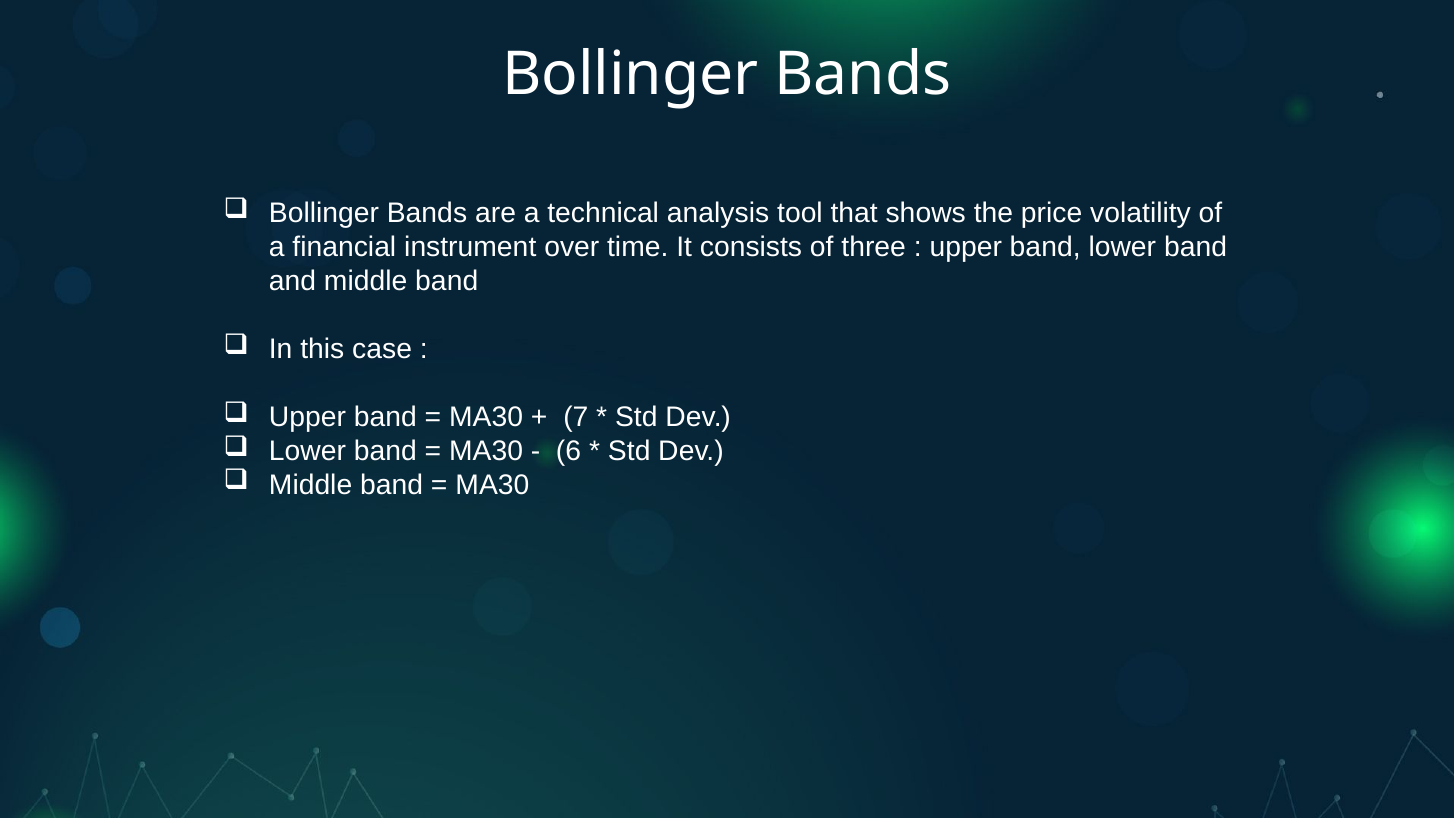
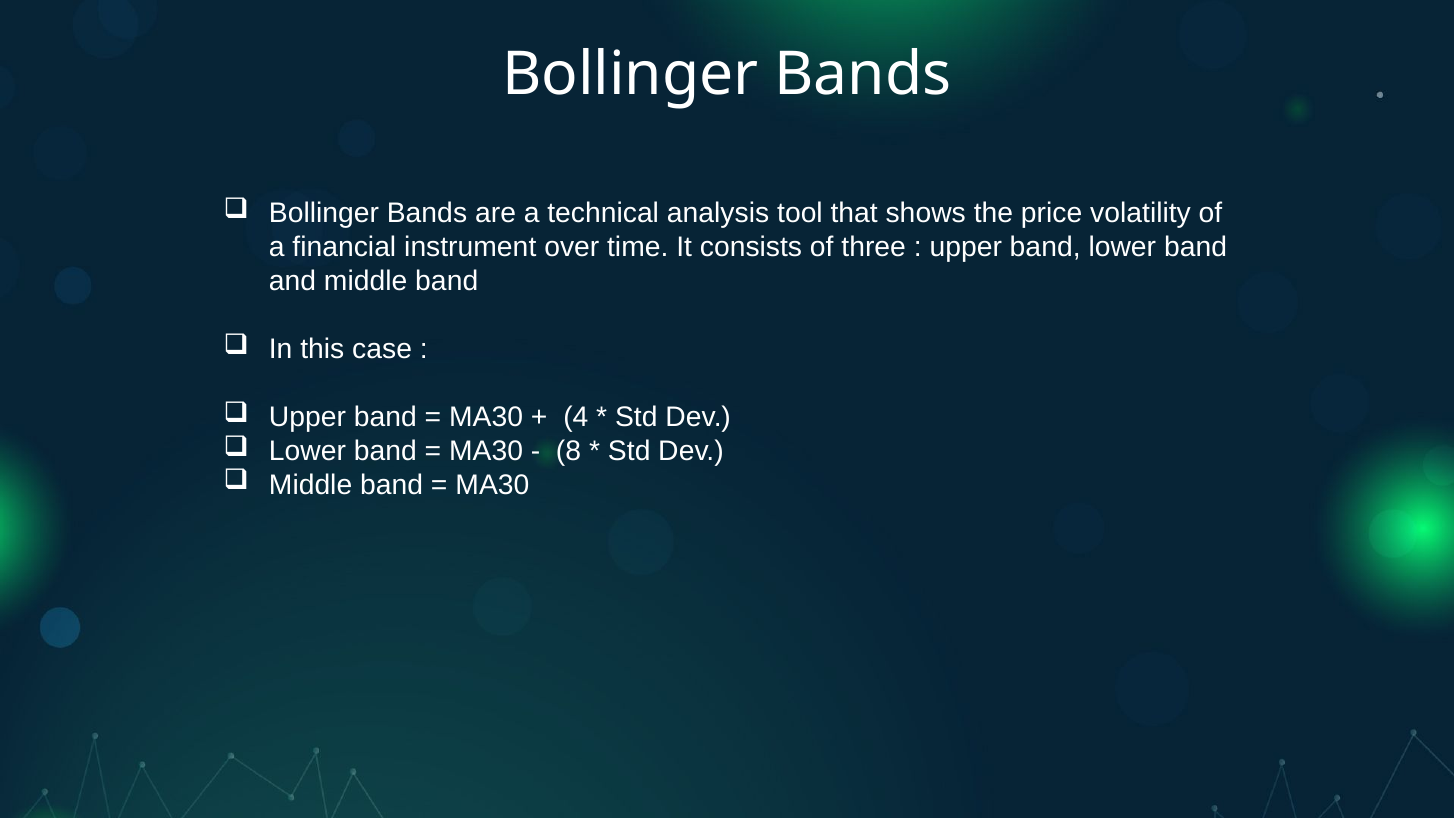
7: 7 -> 4
6: 6 -> 8
